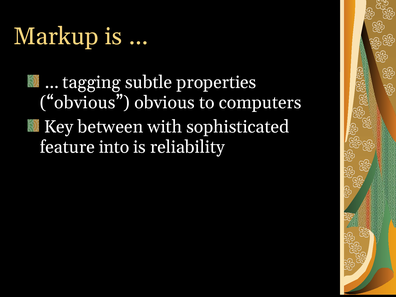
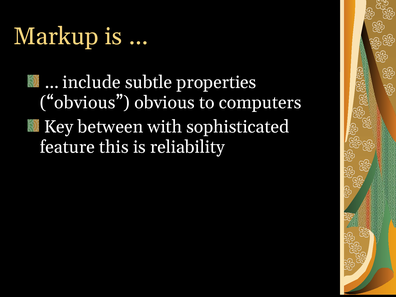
tagging: tagging -> include
into: into -> this
